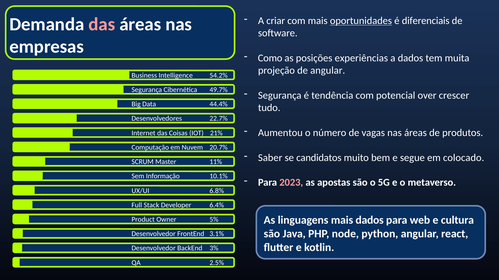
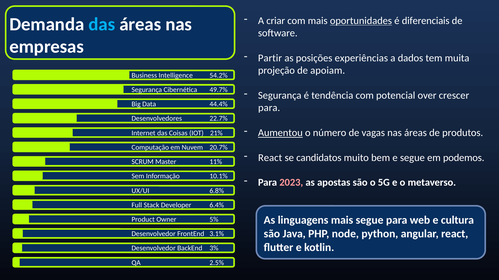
das at (102, 24) colour: pink -> light blue
Como: Como -> Partir
de angular: angular -> apoiam
tudo at (269, 108): tudo -> para
Aumentou underline: none -> present
Saber at (270, 158): Saber -> React
colocado: colocado -> podemos
mais dados: dados -> segue
